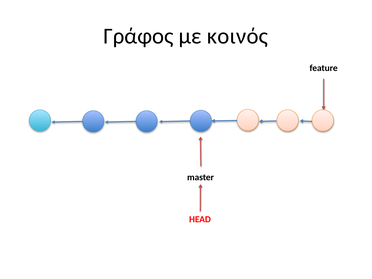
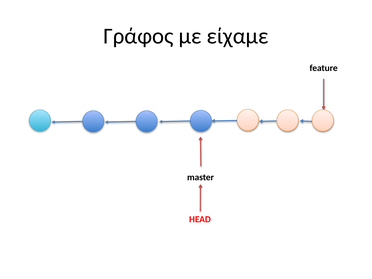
κοινός: κοινός -> είχαμε
